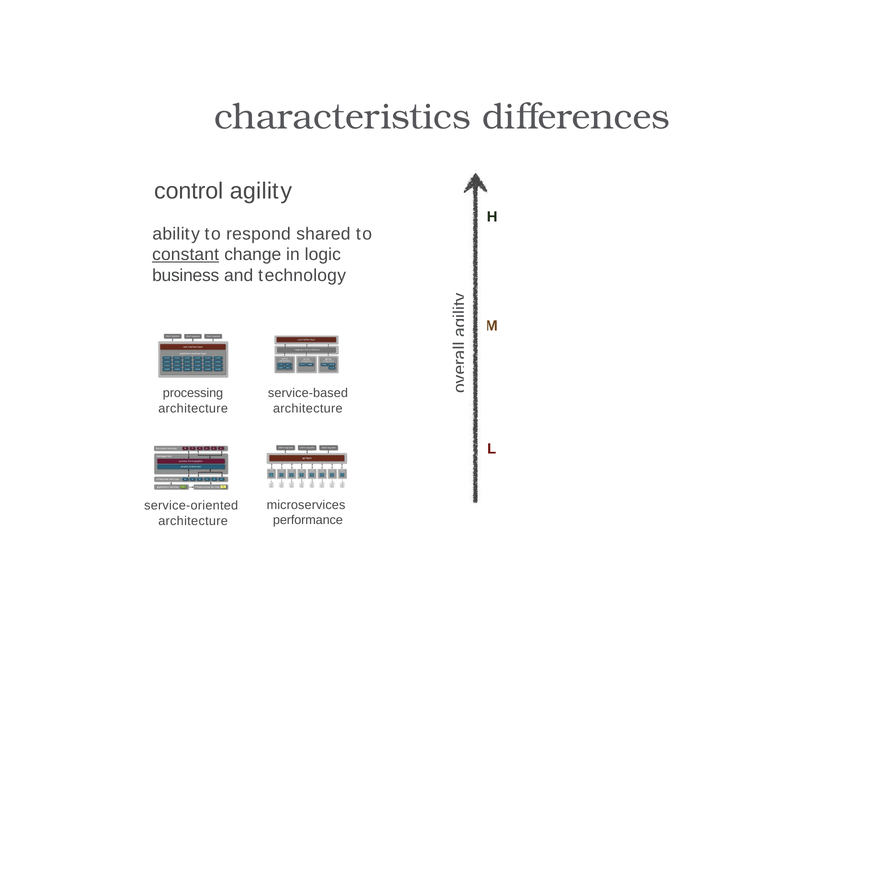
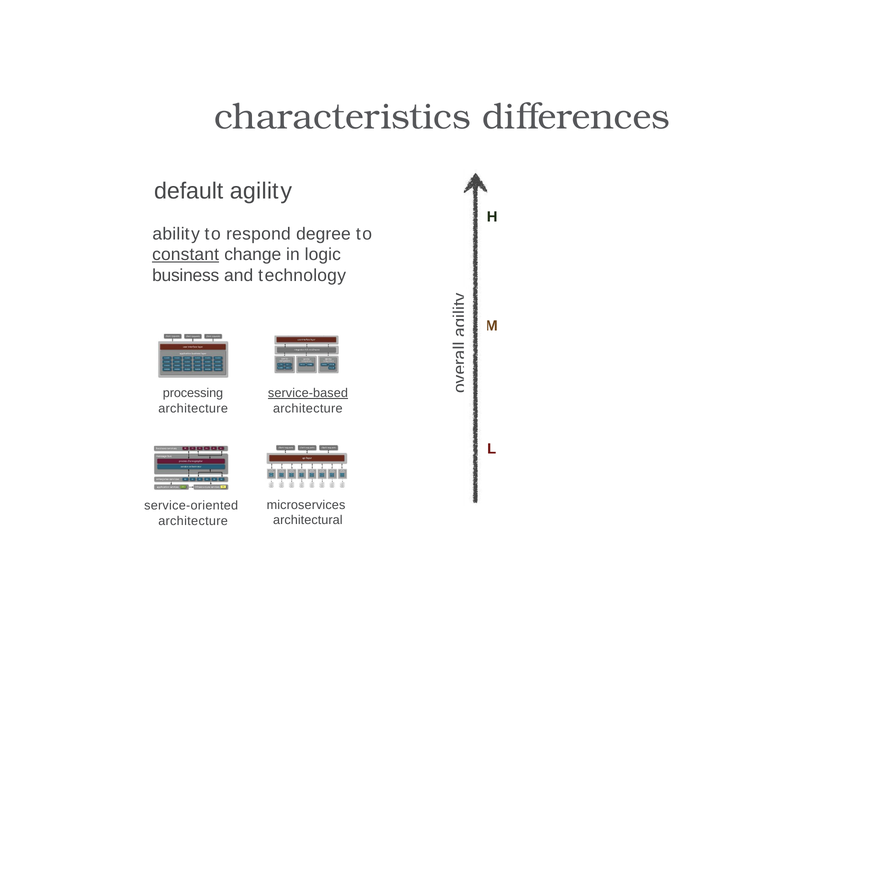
control: control -> default
shared: shared -> degree
service-based underline: none -> present
performance: performance -> architectural
